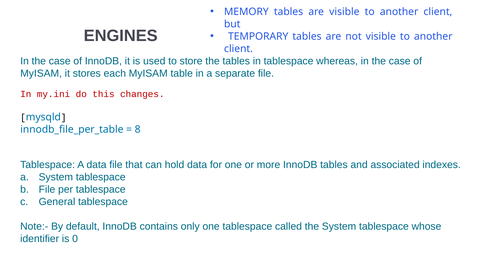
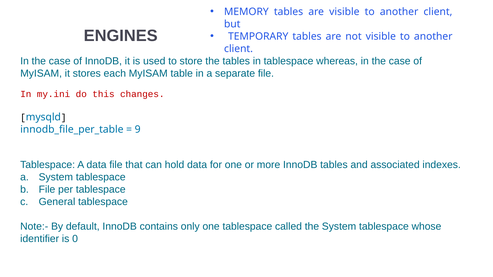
8: 8 -> 9
